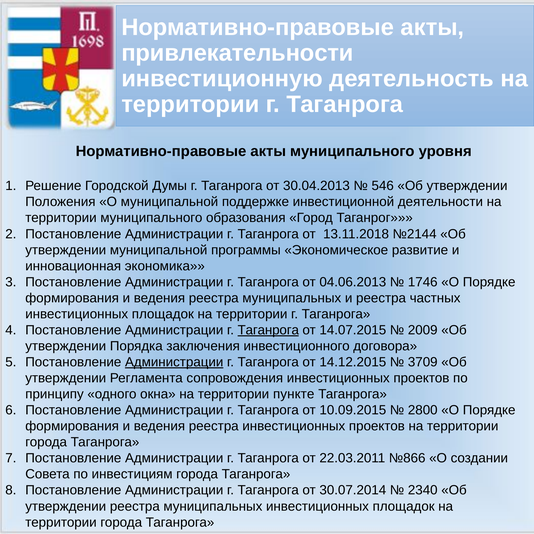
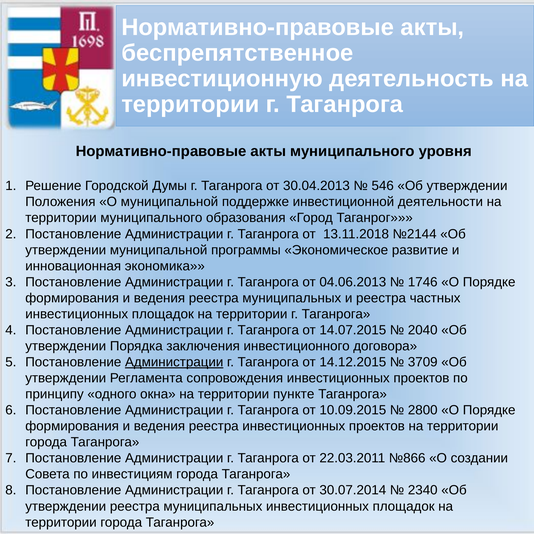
привлекательности: привлекательности -> беспрепятственное
Таганрога at (268, 330) underline: present -> none
2009: 2009 -> 2040
